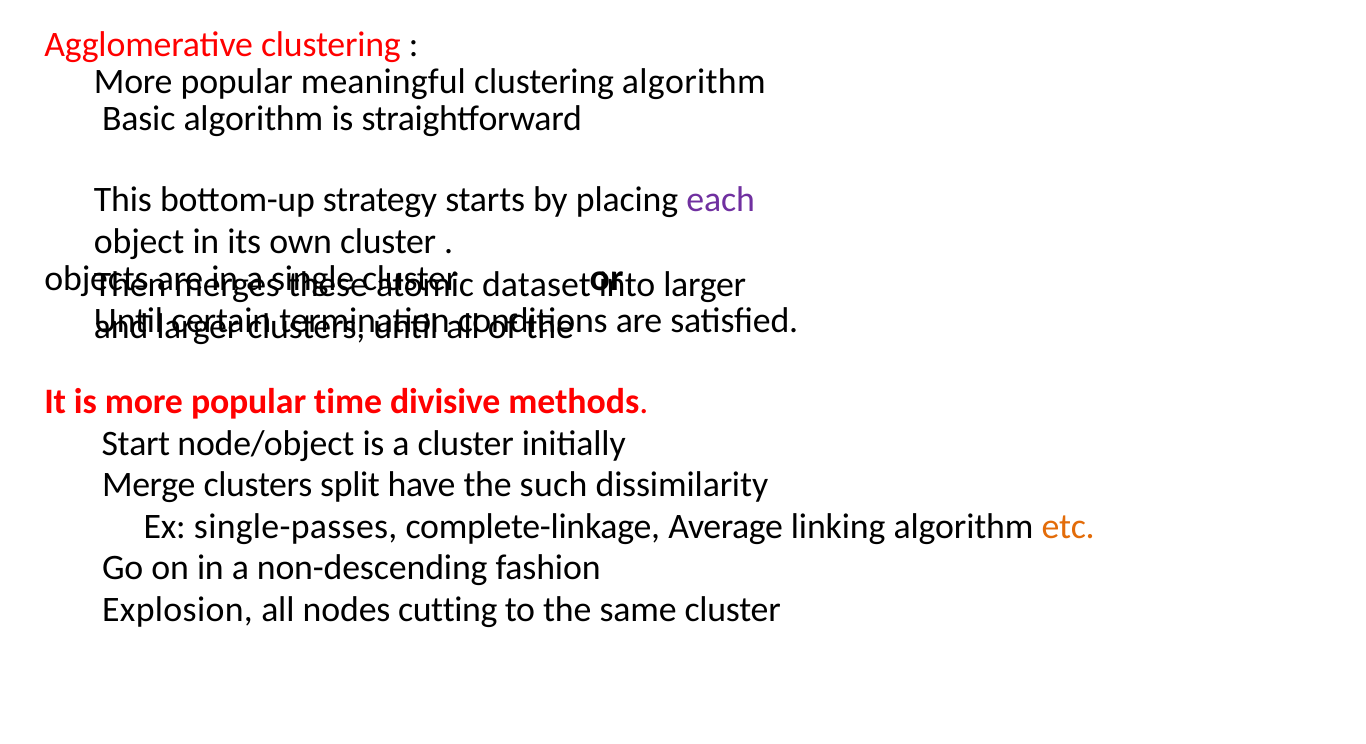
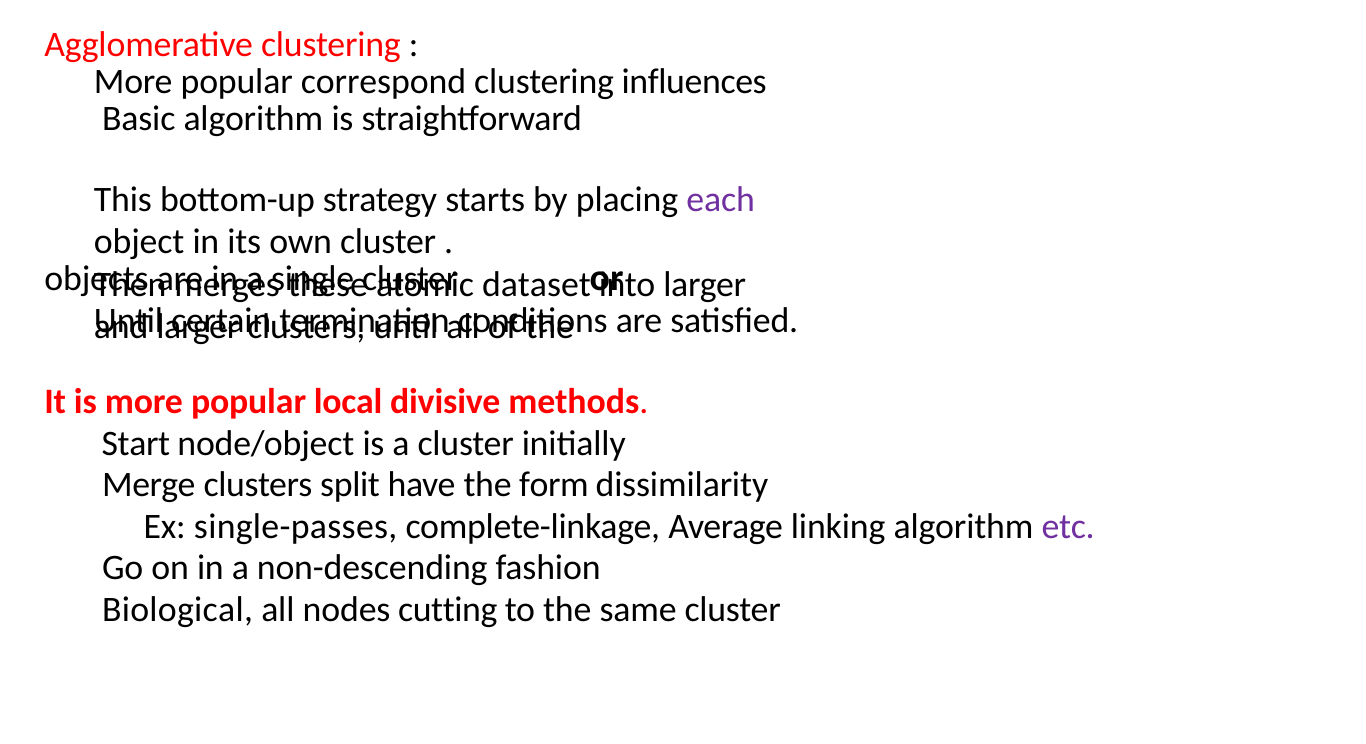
meaningful: meaningful -> correspond
clustering algorithm: algorithm -> influences
time: time -> local
such: such -> form
etc colour: orange -> purple
Explosion: Explosion -> Biological
